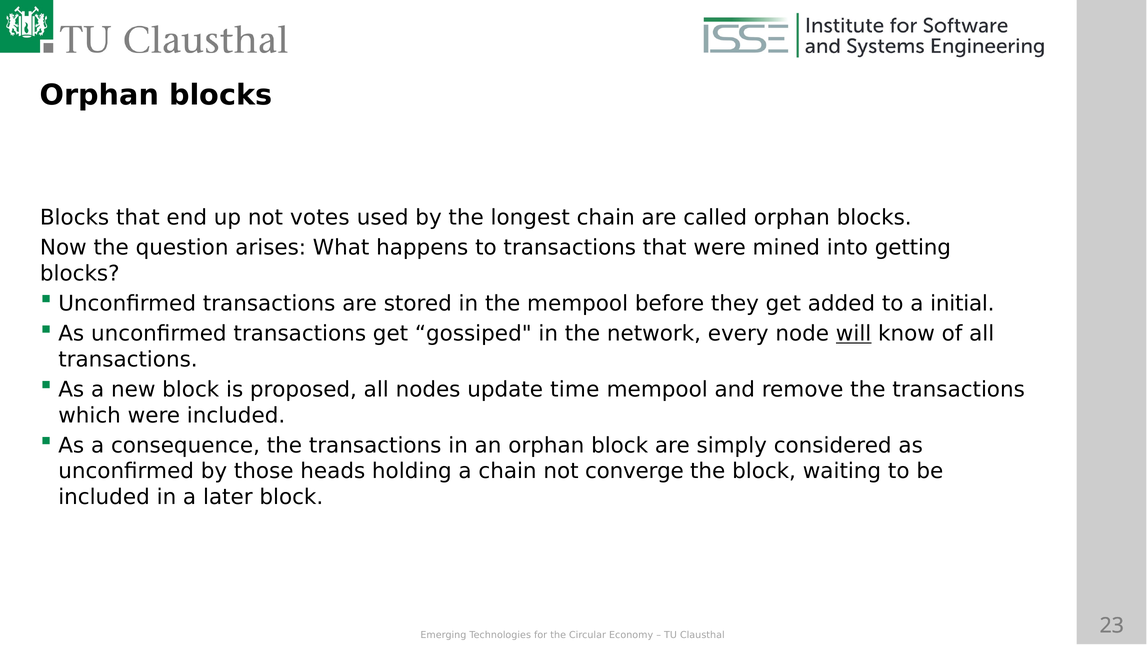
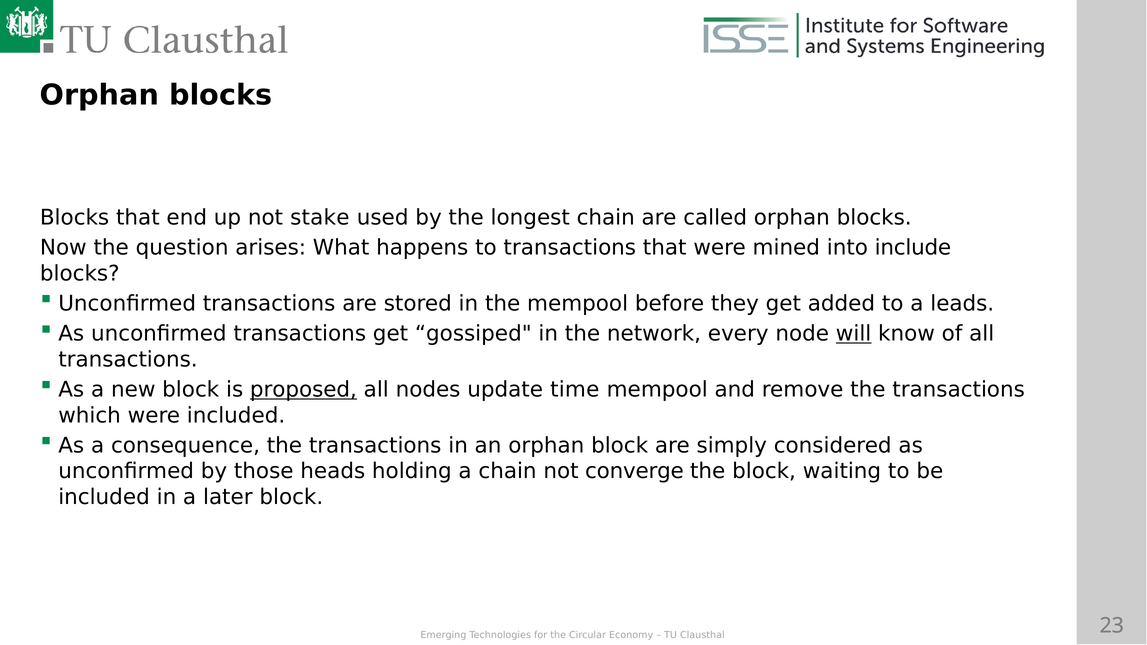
votes: votes -> stake
getting: getting -> include
initial: initial -> leads
proposed underline: none -> present
